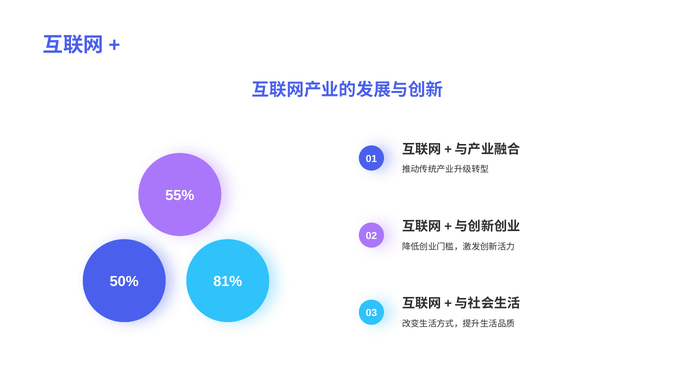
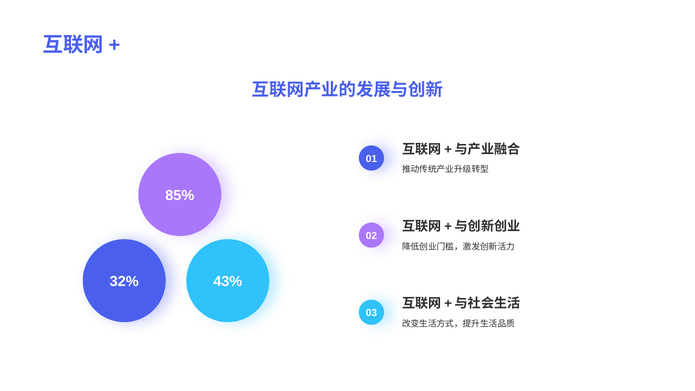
55%: 55% -> 85%
50%: 50% -> 32%
81%: 81% -> 43%
